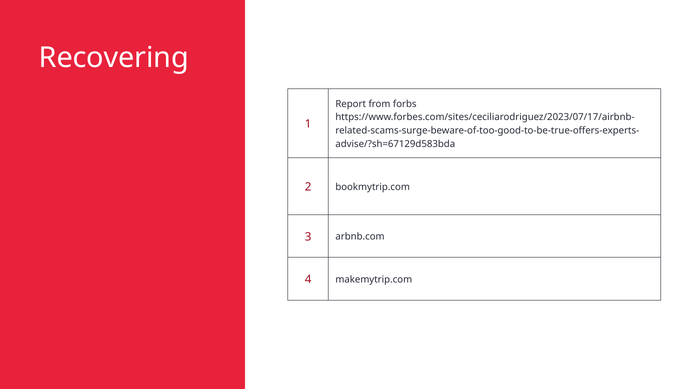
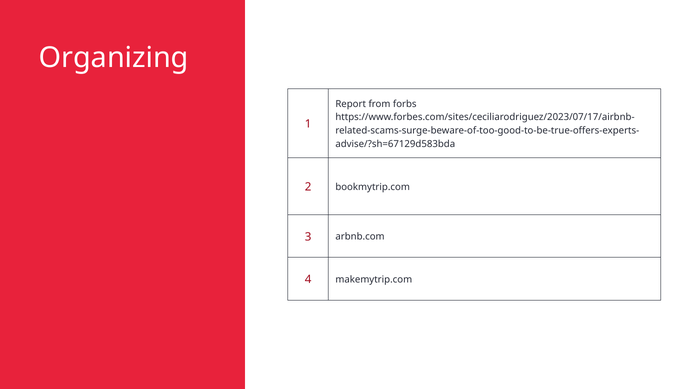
Recovering: Recovering -> Organizing
